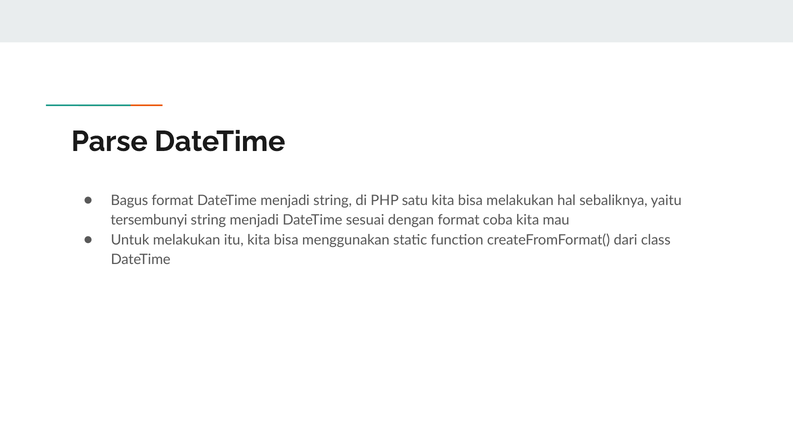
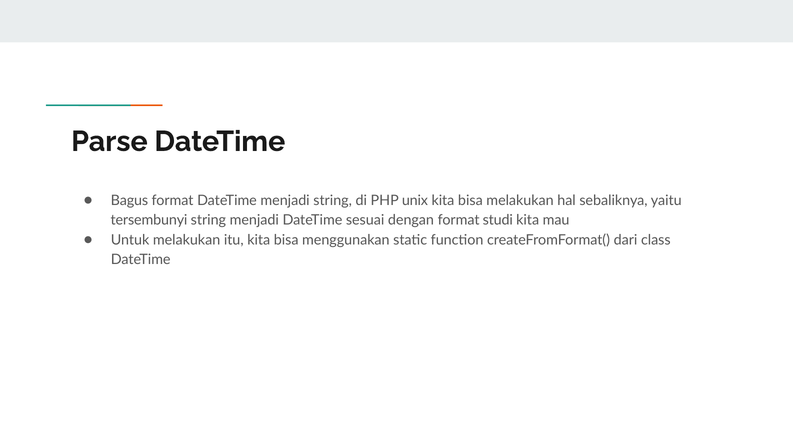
satu: satu -> unix
coba: coba -> studi
